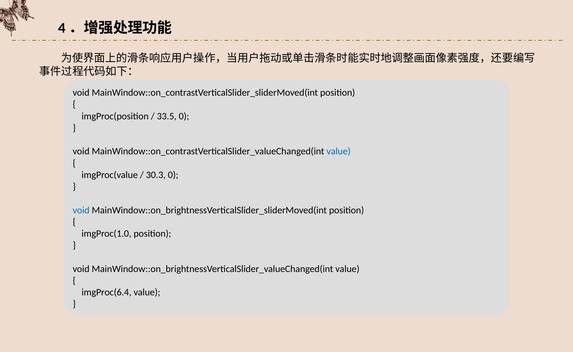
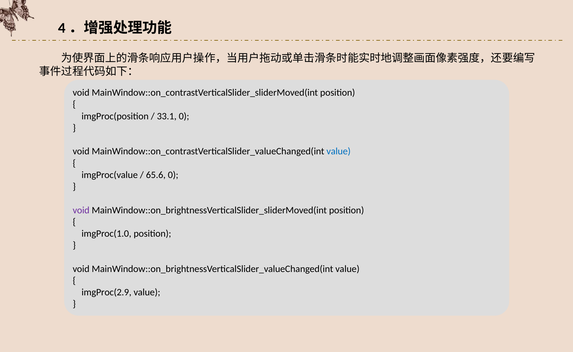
33.5: 33.5 -> 33.1
30.3: 30.3 -> 65.6
void at (81, 210) colour: blue -> purple
imgProc(6.4: imgProc(6.4 -> imgProc(2.9
